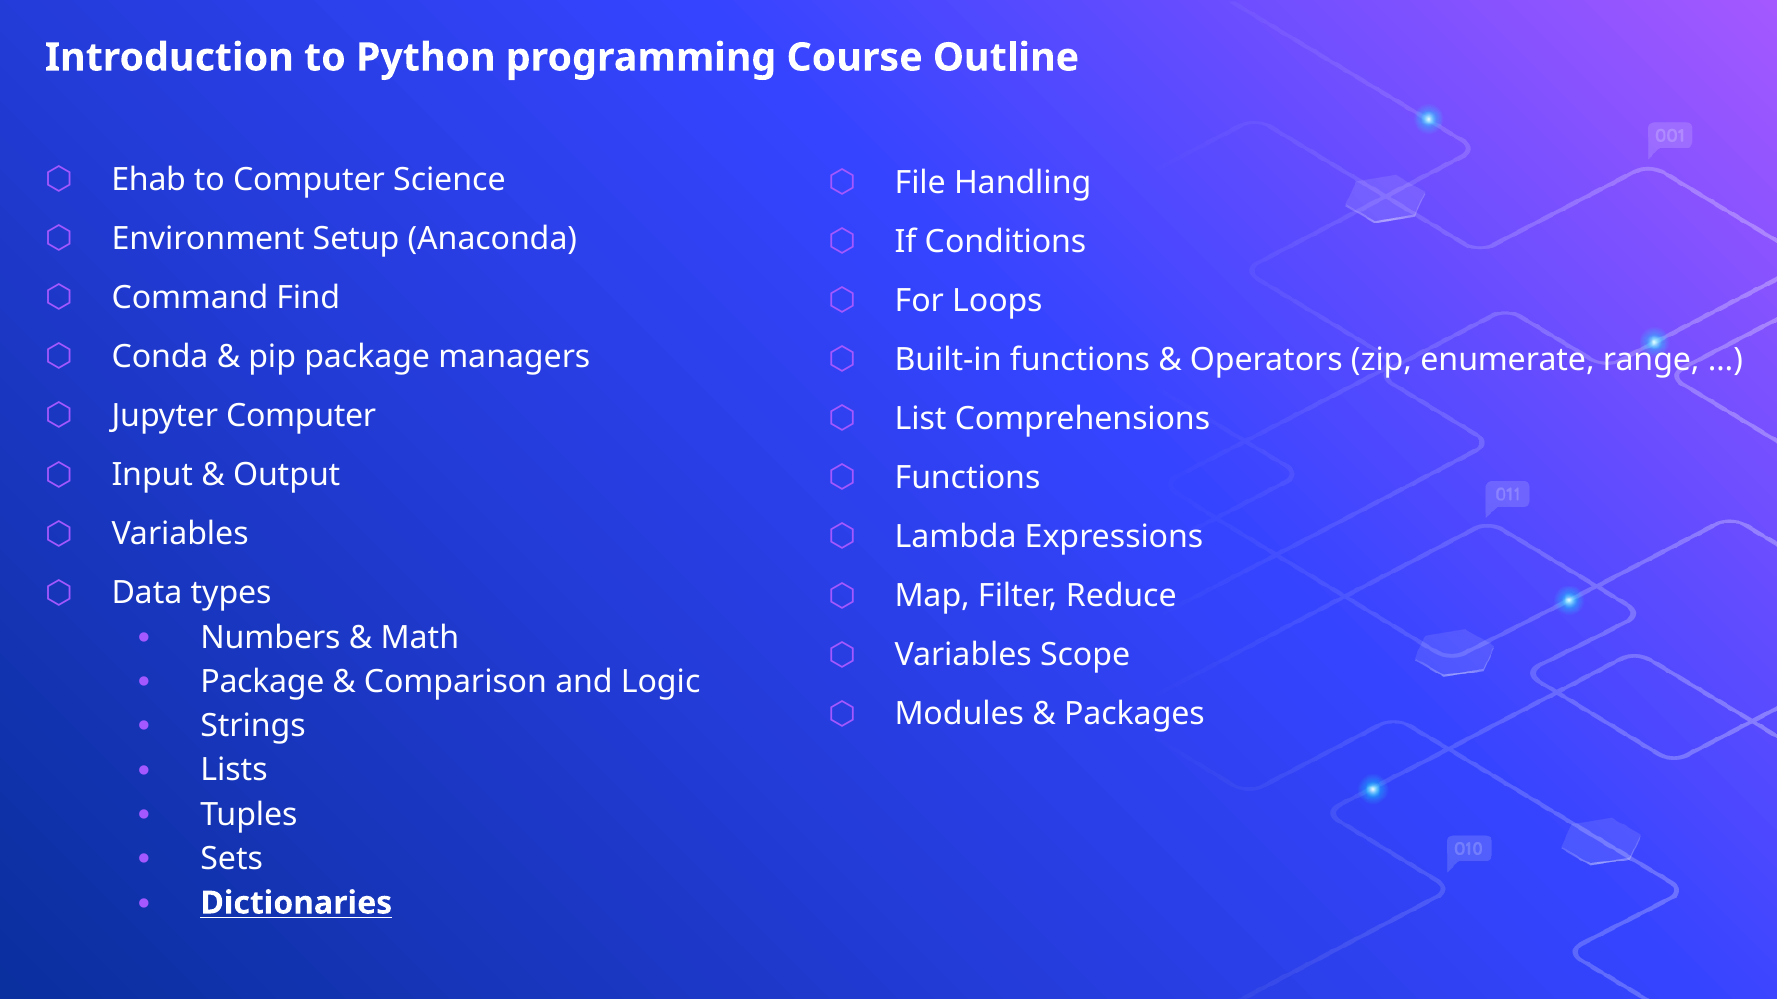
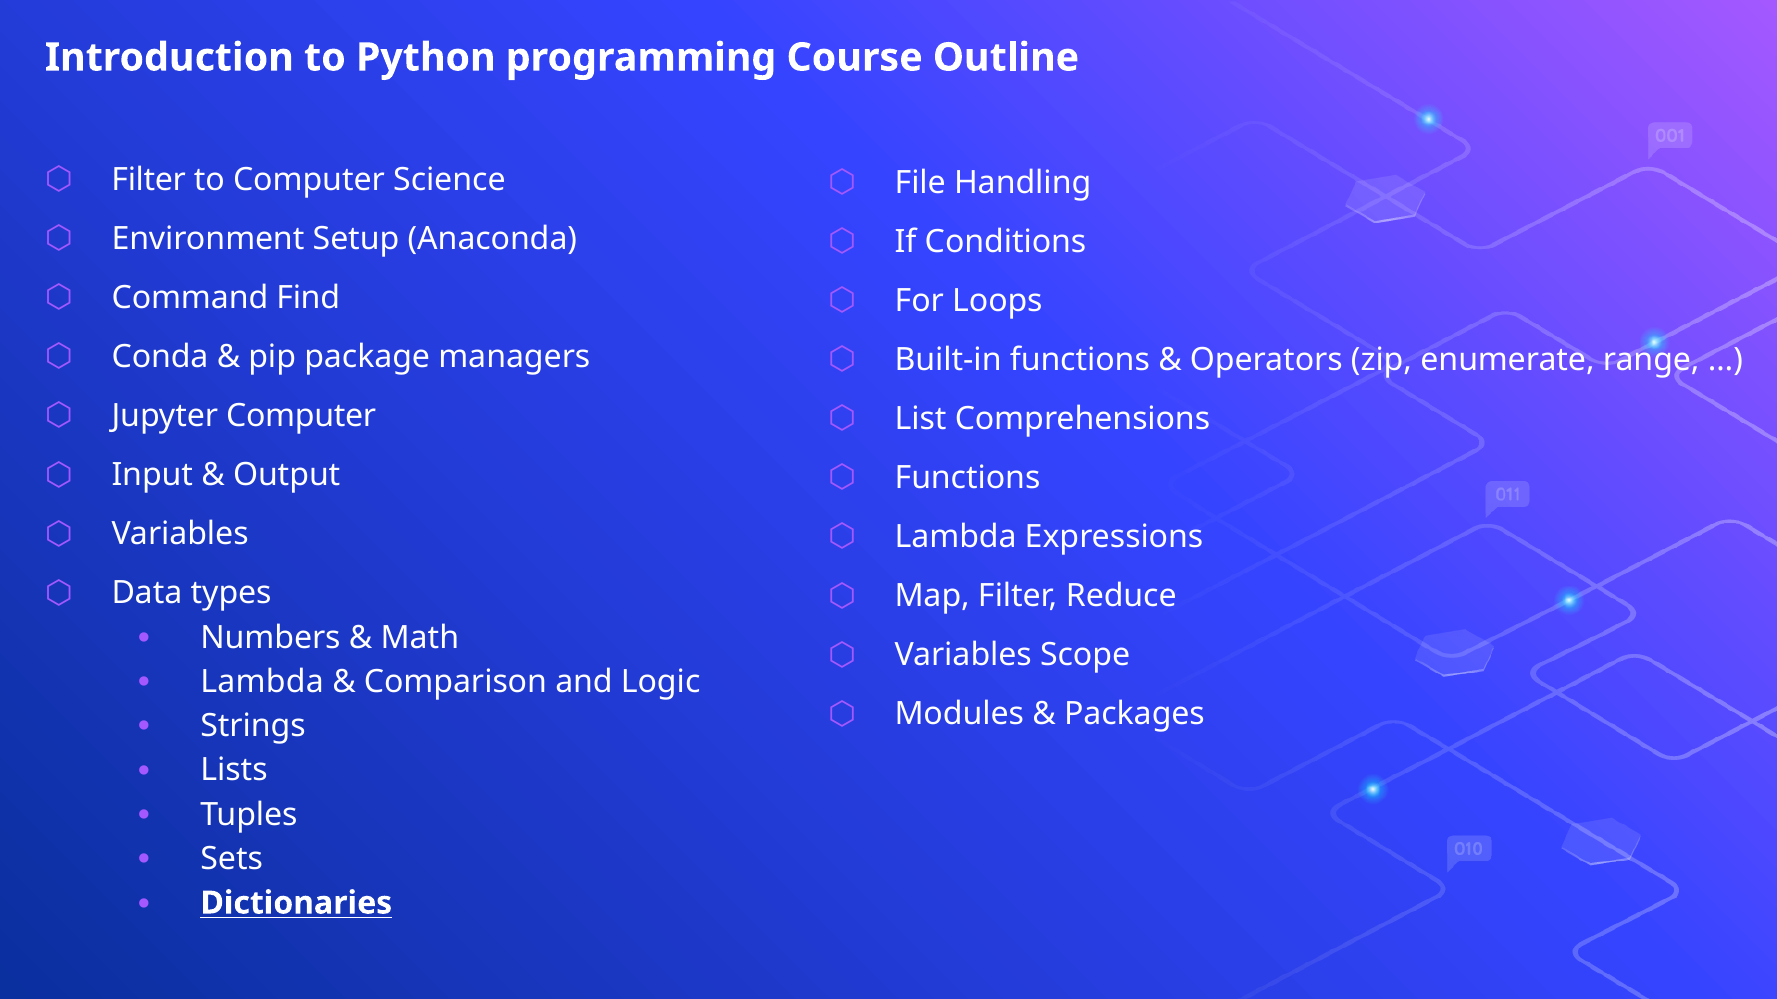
Ehab at (149, 180): Ehab -> Filter
Package at (262, 682): Package -> Lambda
